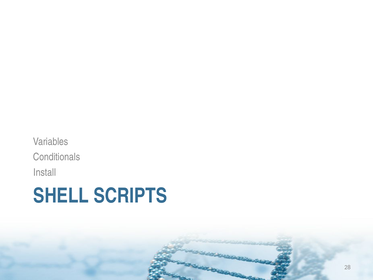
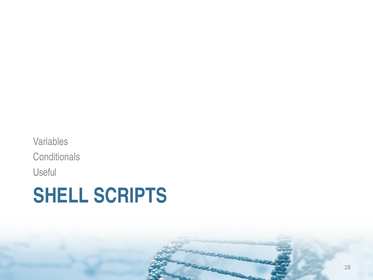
Install: Install -> Useful
